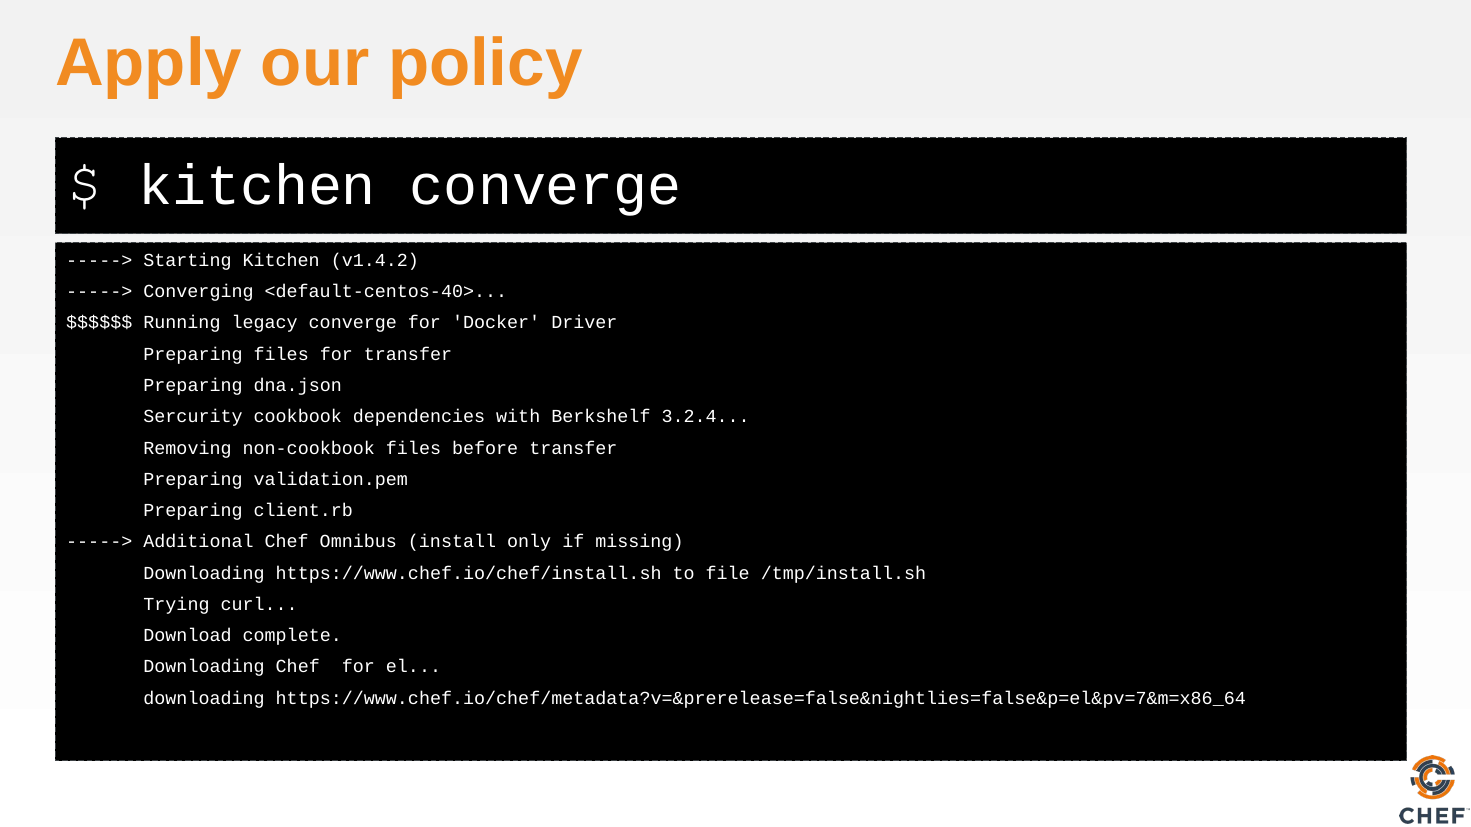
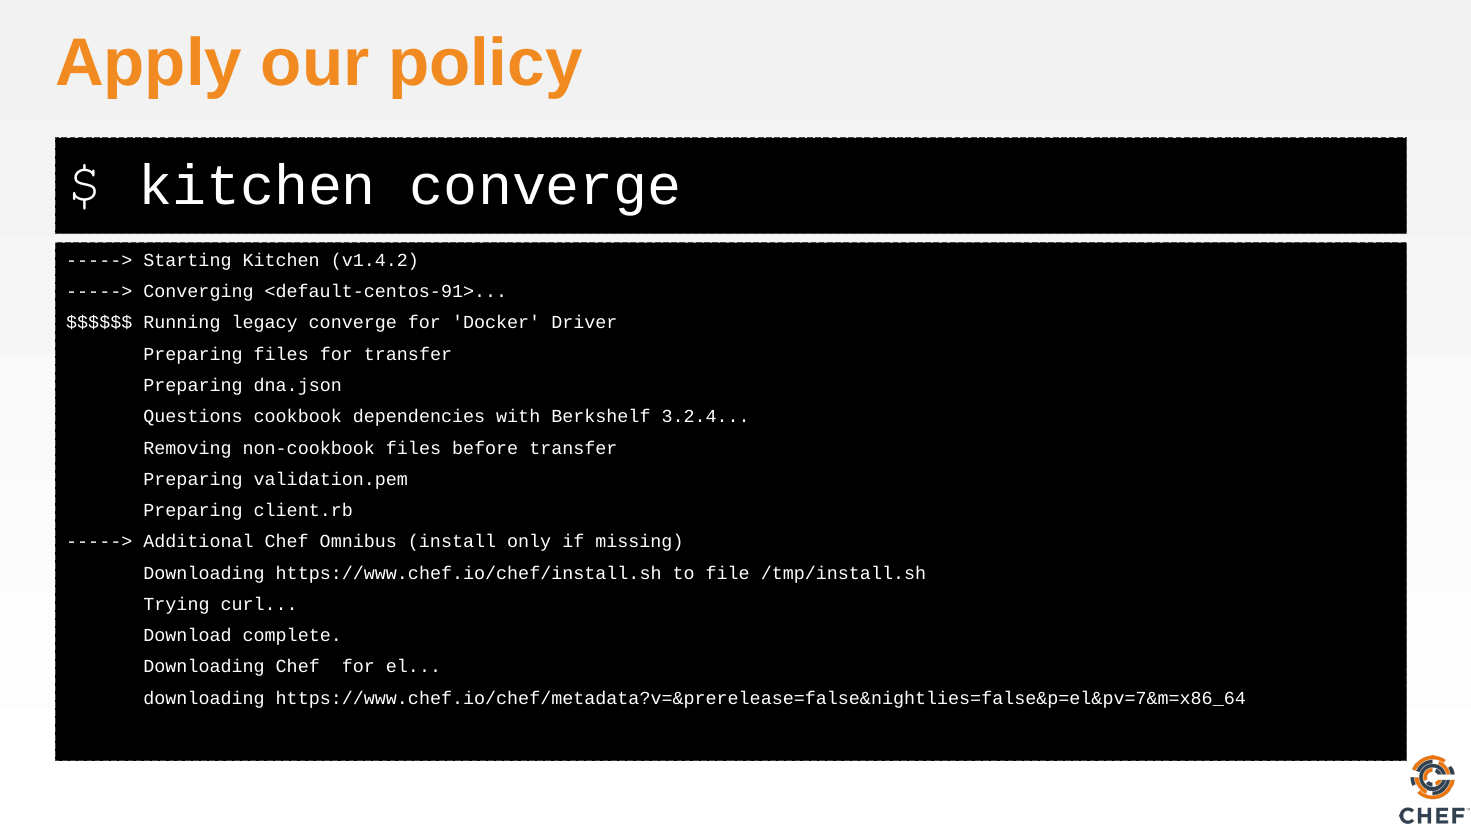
<default-centos-40>: <default-centos-40> -> <default-centos-91>
Sercurity: Sercurity -> Questions
